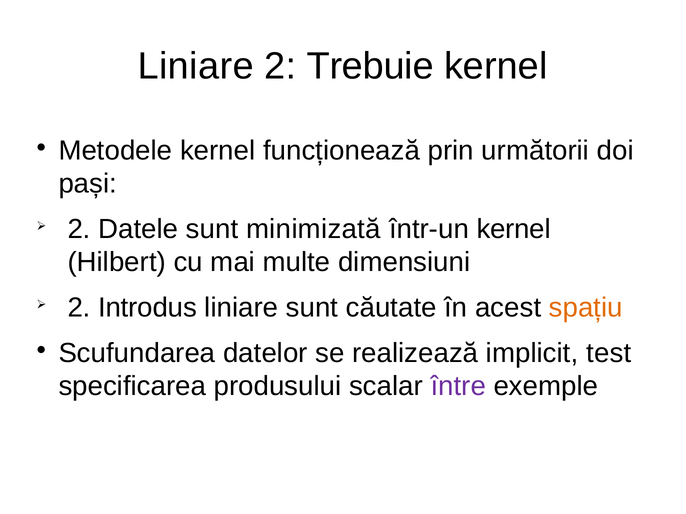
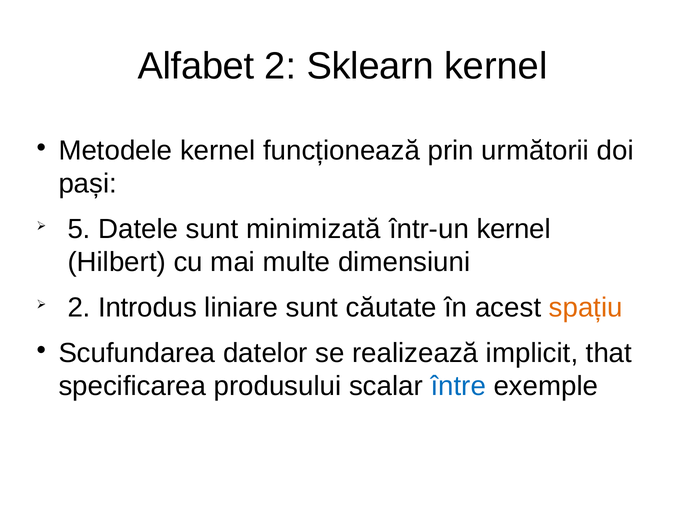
Liniare at (196, 66): Liniare -> Alfabet
Trebuie: Trebuie -> Sklearn
2 at (79, 229): 2 -> 5
test: test -> that
între colour: purple -> blue
